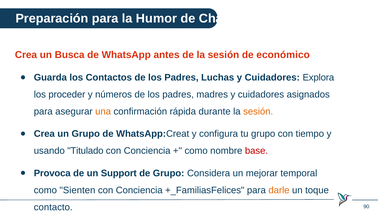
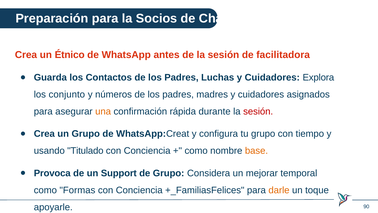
Humor: Humor -> Socios
Busca: Busca -> Étnico
económico: económico -> facilitadora
proceder: proceder -> conjunto
sesión at (258, 111) colour: orange -> red
base colour: red -> orange
Sienten: Sienten -> Formas
contacto: contacto -> apoyarle
